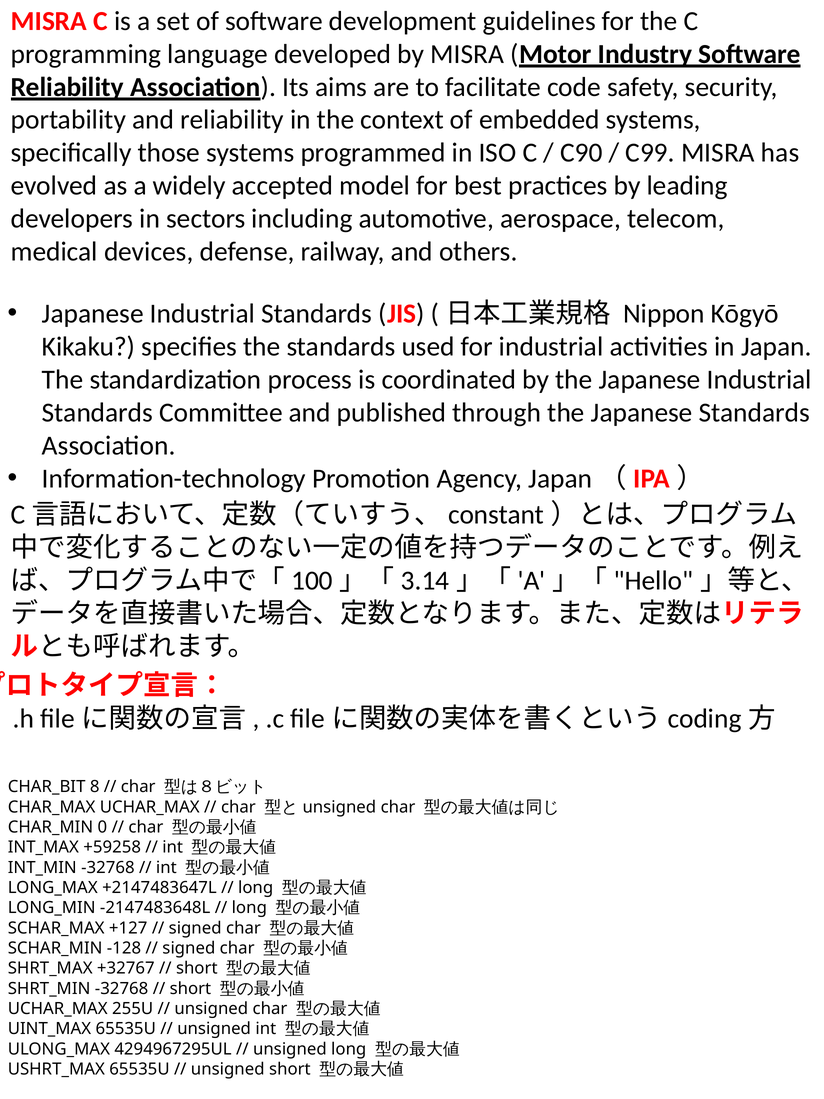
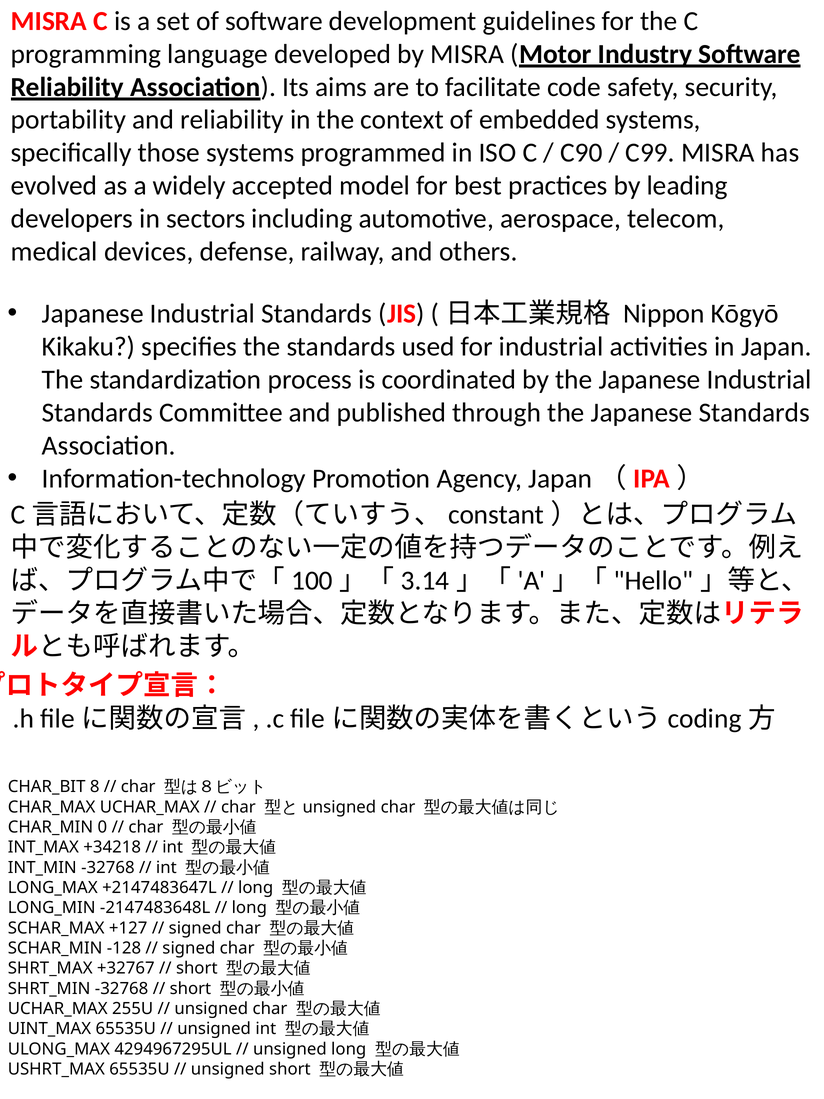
+59258: +59258 -> +34218
